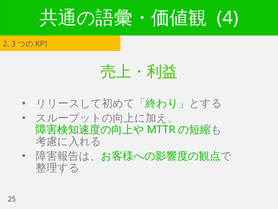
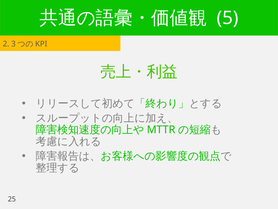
4: 4 -> 5
